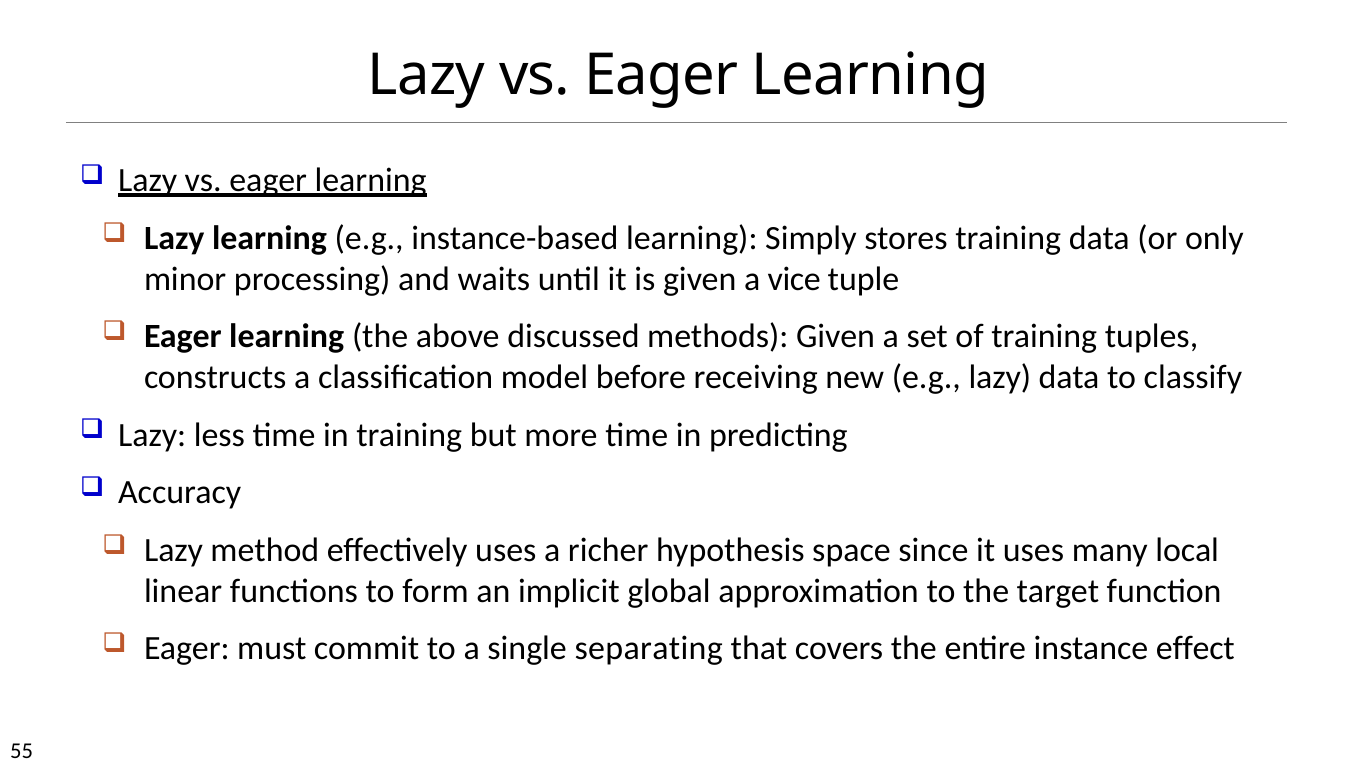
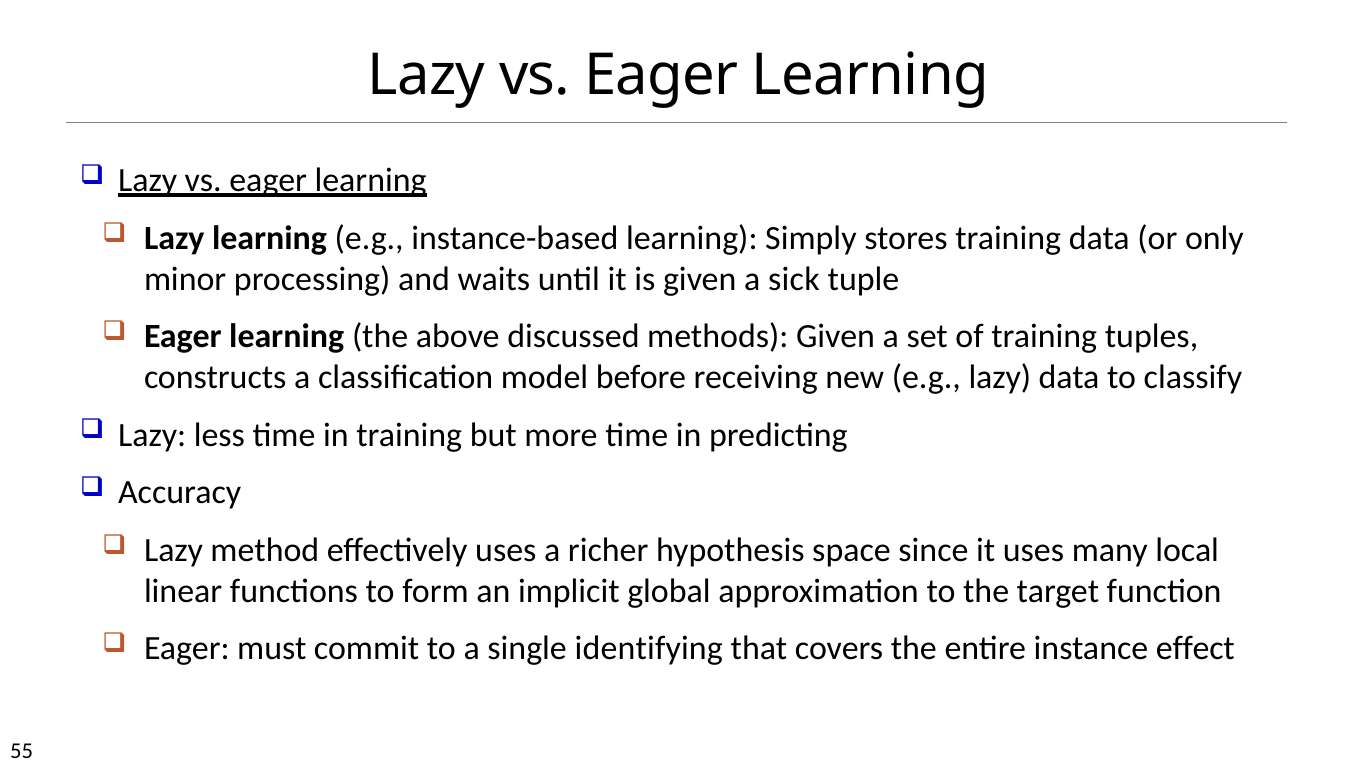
vice: vice -> sick
separating: separating -> identifying
